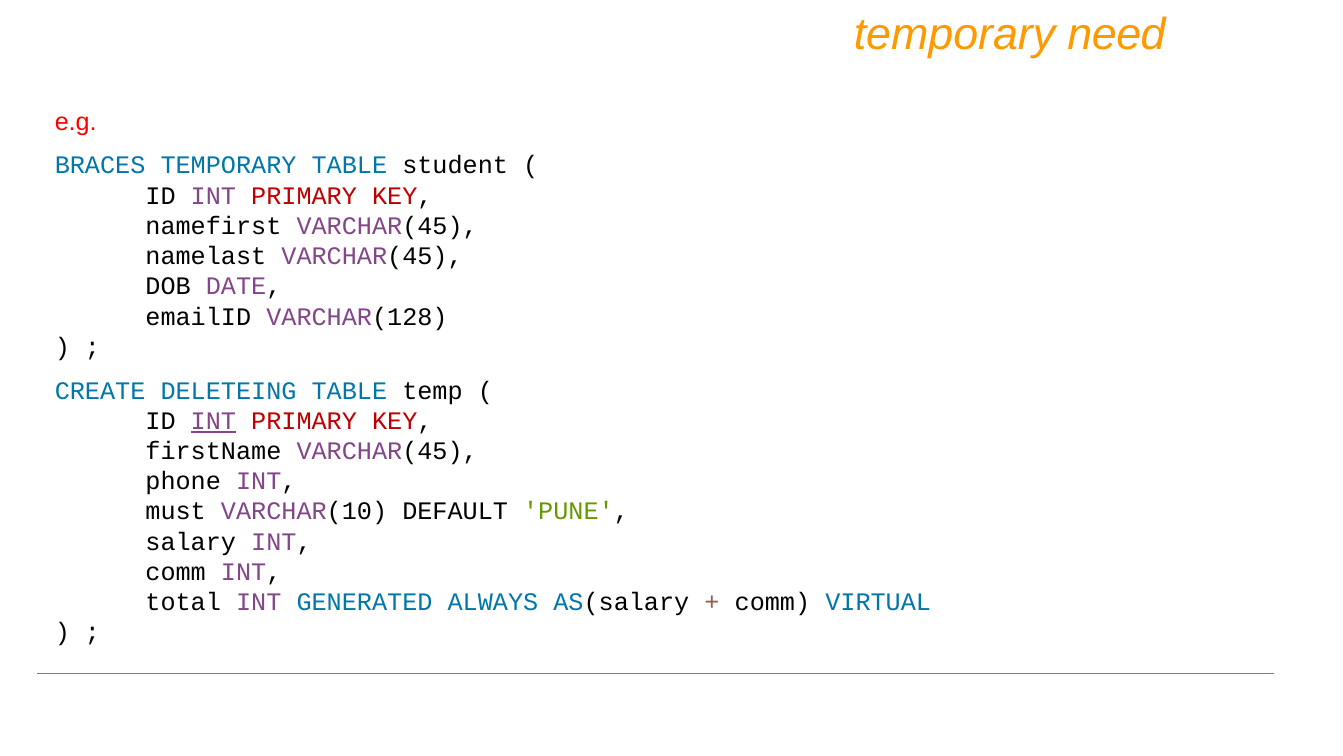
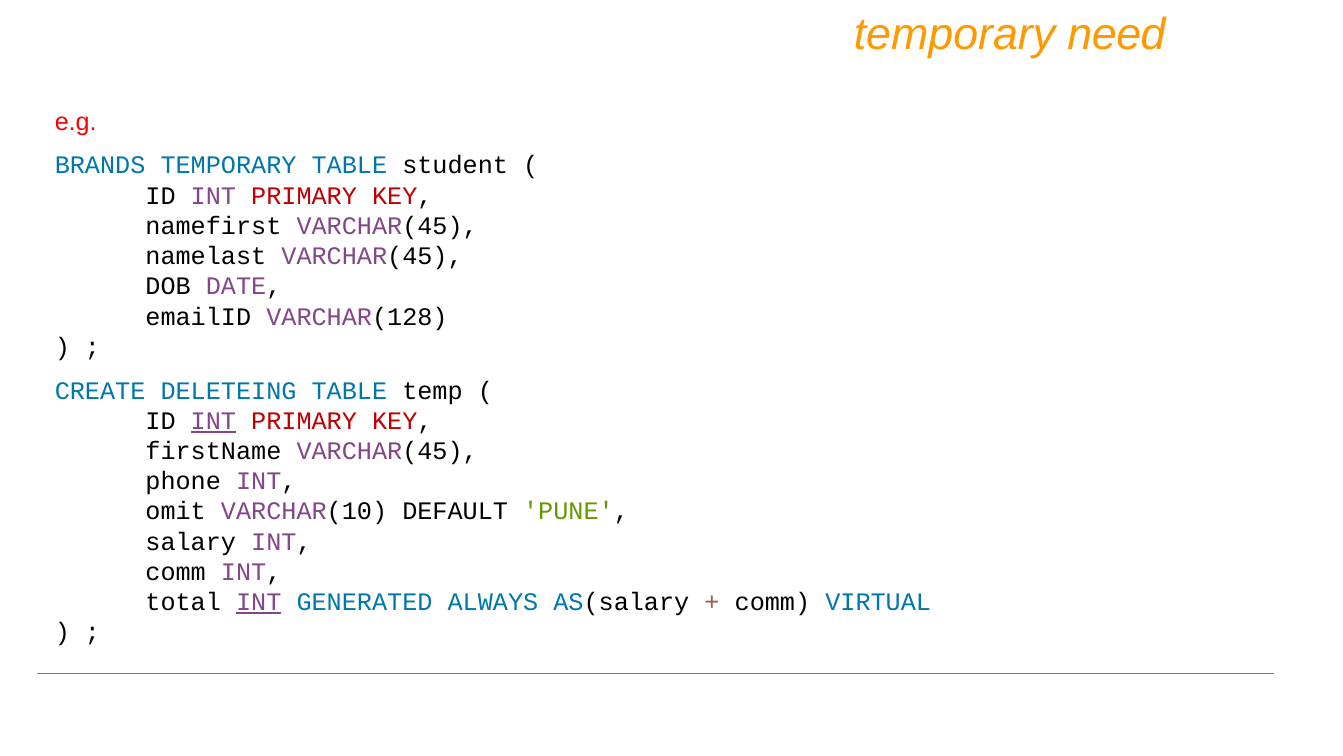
BRACES: BRACES -> BRANDS
must: must -> omit
INT at (259, 602) underline: none -> present
